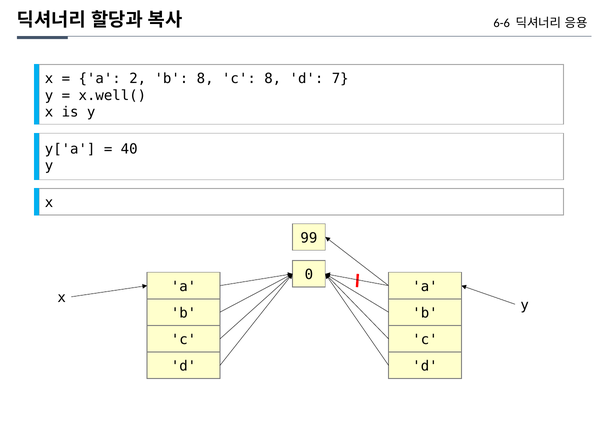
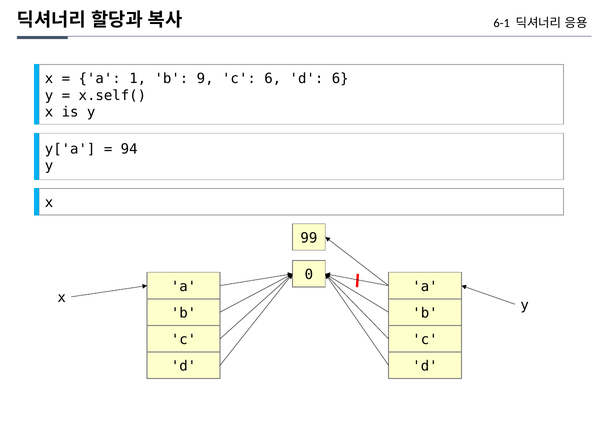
6-6: 6-6 -> 6-1
2: 2 -> 1
b 8: 8 -> 9
c 8: 8 -> 6
d 7: 7 -> 6
x.well(: x.well( -> x.self(
40: 40 -> 94
